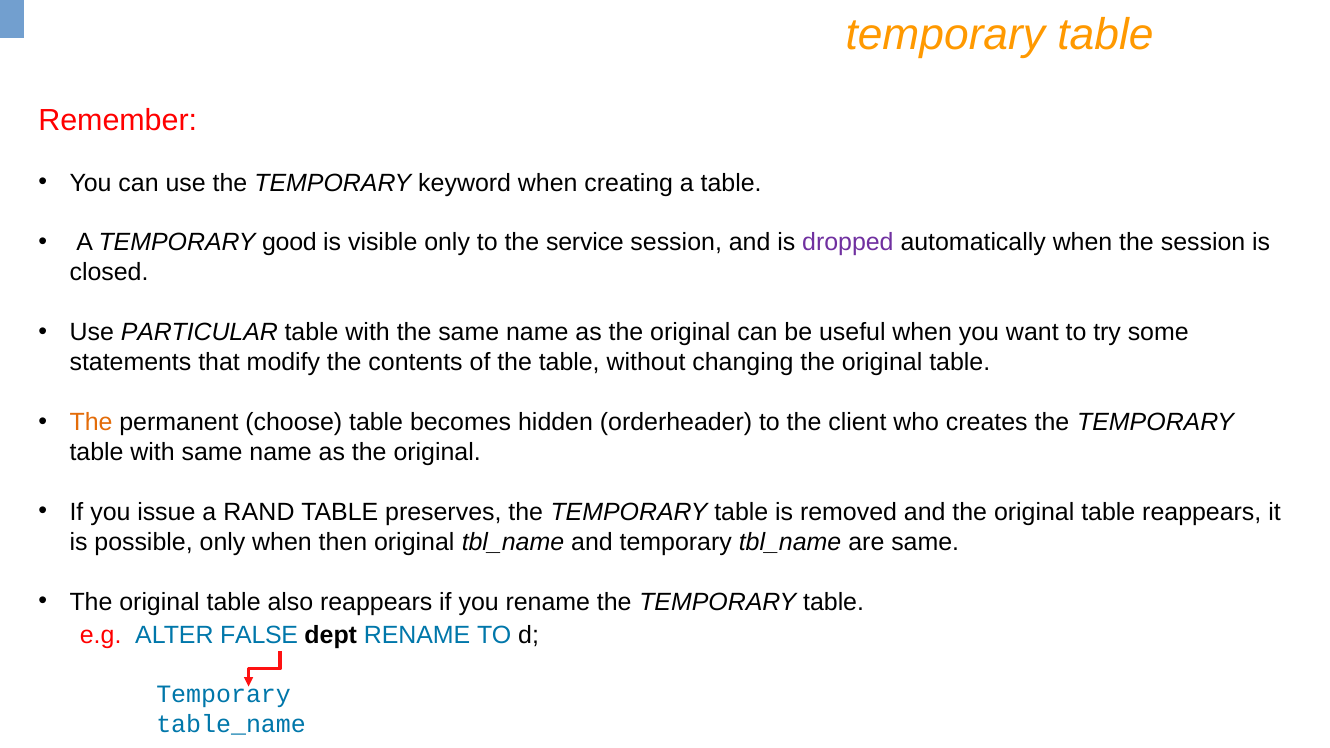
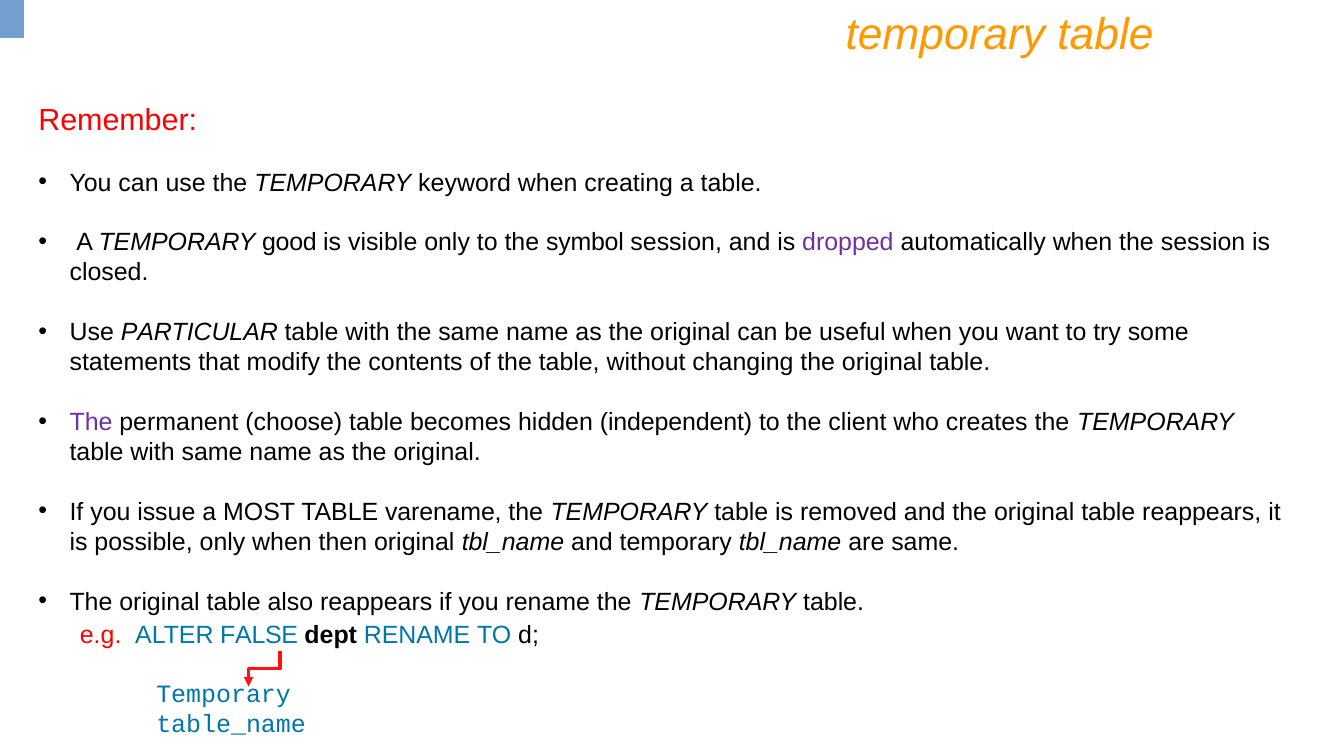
service: service -> symbol
The at (91, 422) colour: orange -> purple
orderheader: orderheader -> independent
RAND: RAND -> MOST
preserves: preserves -> varename
